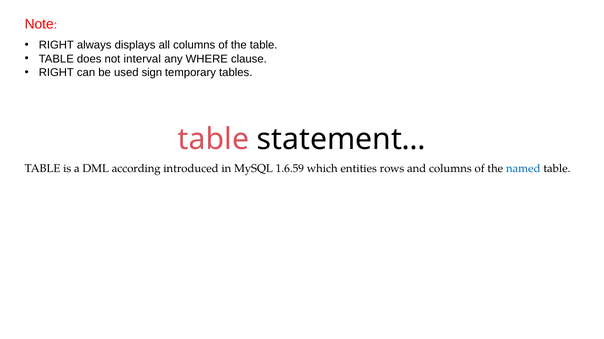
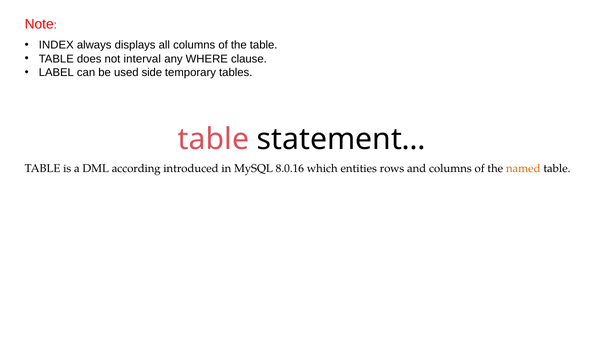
RIGHT at (56, 45): RIGHT -> INDEX
RIGHT at (56, 73): RIGHT -> LABEL
sign: sign -> side
1.6.59: 1.6.59 -> 8.0.16
named colour: blue -> orange
